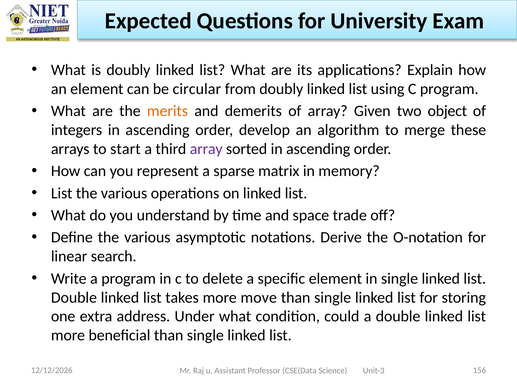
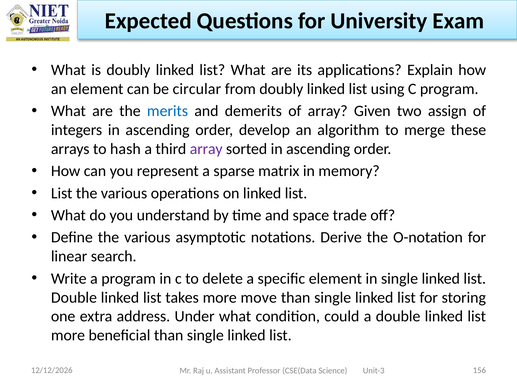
merits colour: orange -> blue
object: object -> assign
start: start -> hash
